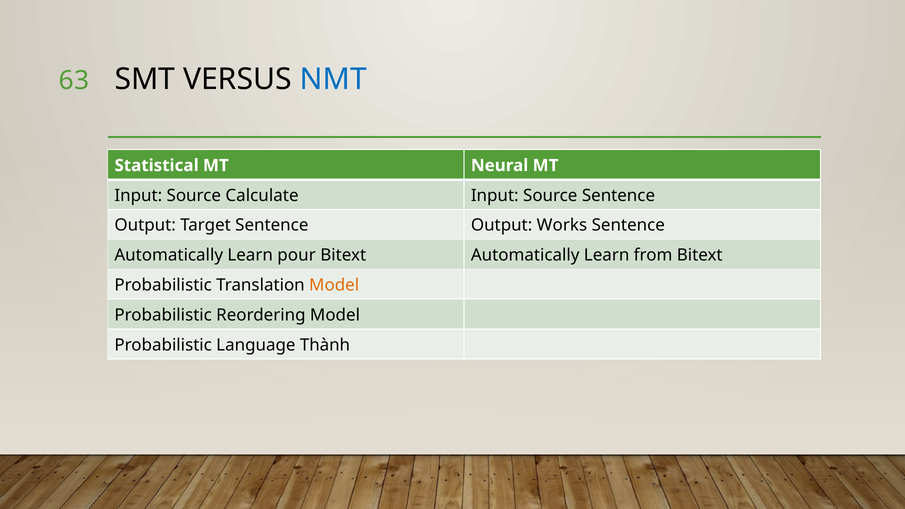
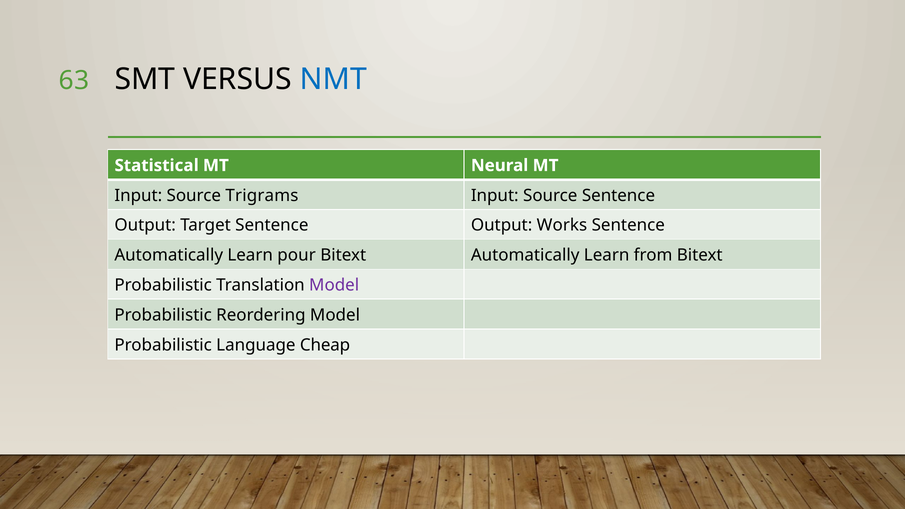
Calculate: Calculate -> Trigrams
Model at (334, 285) colour: orange -> purple
Thành: Thành -> Cheap
